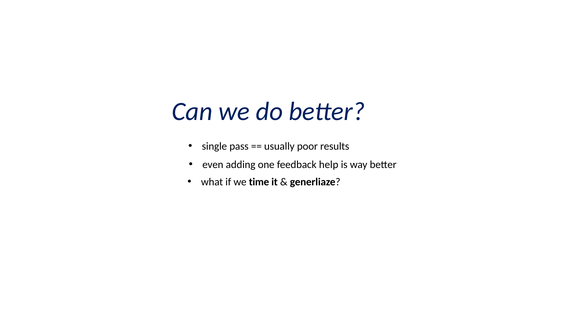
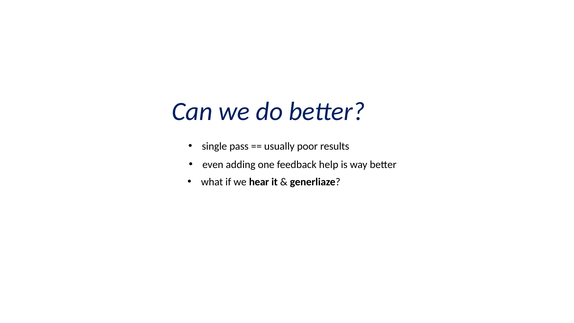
time: time -> hear
